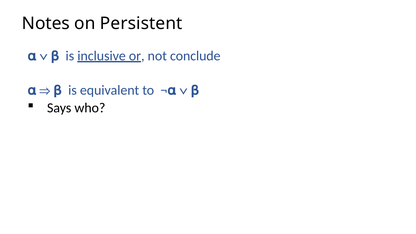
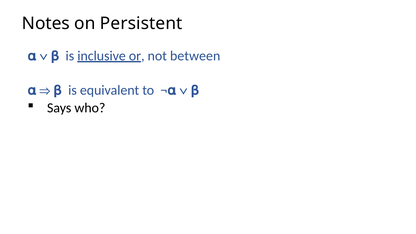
conclude: conclude -> between
